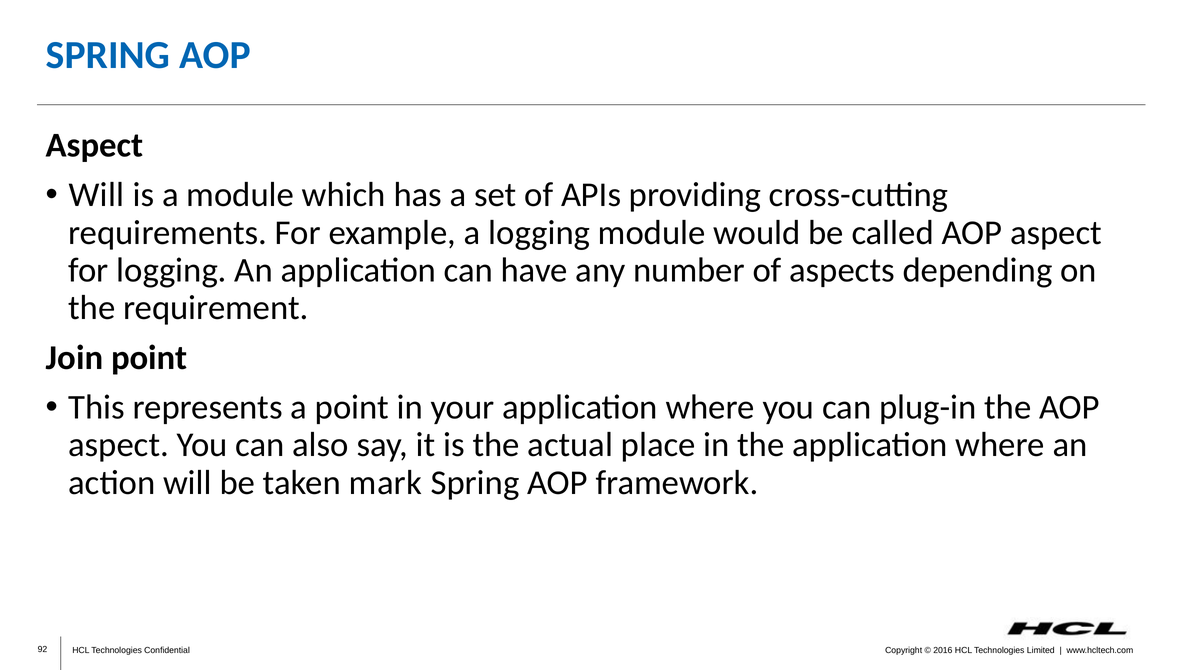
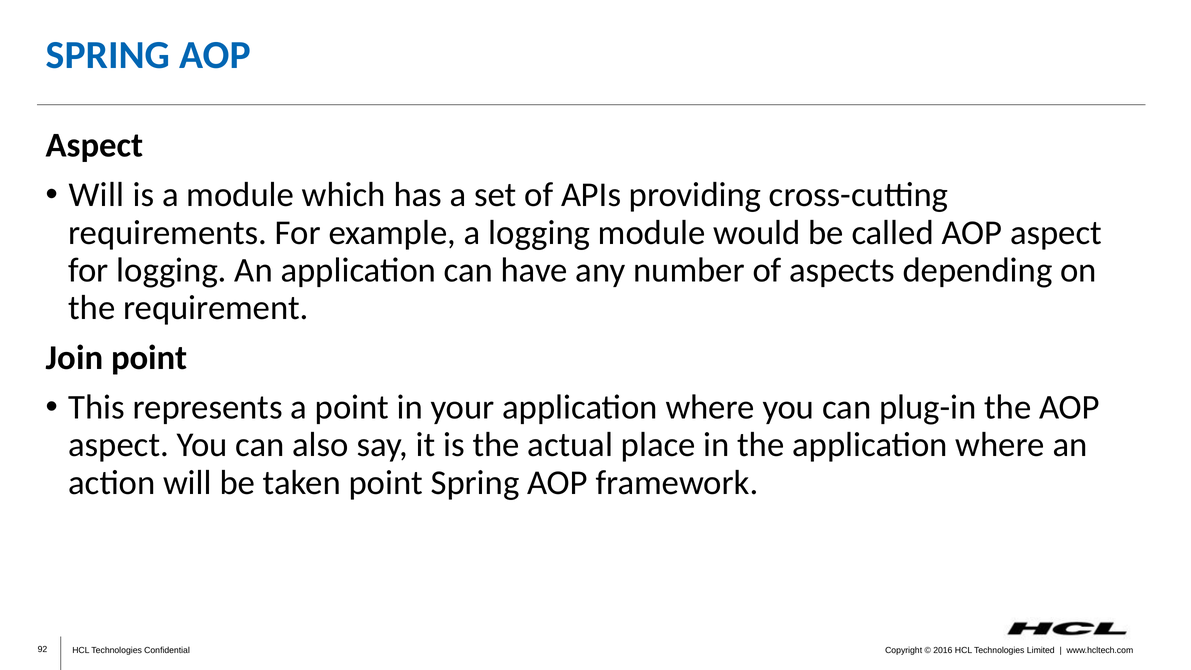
taken mark: mark -> point
